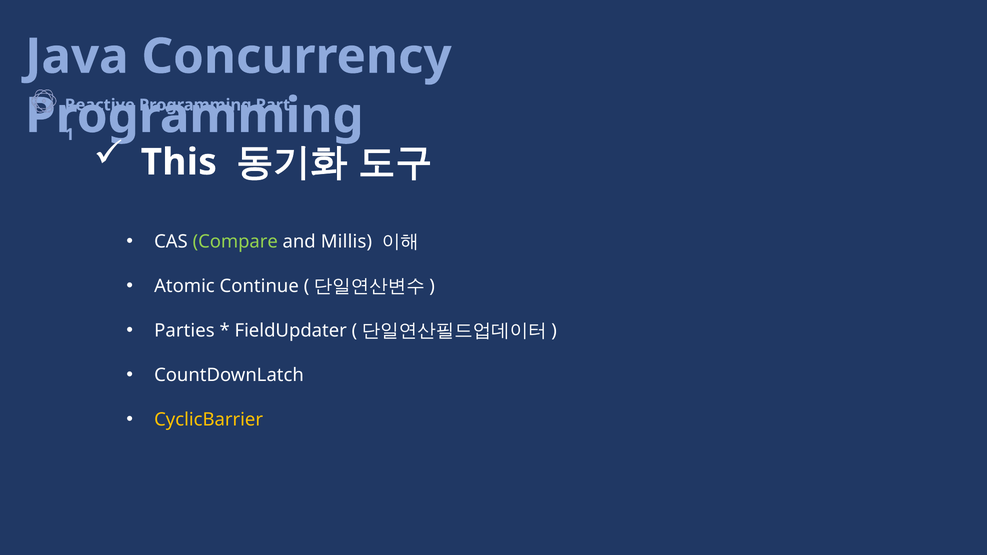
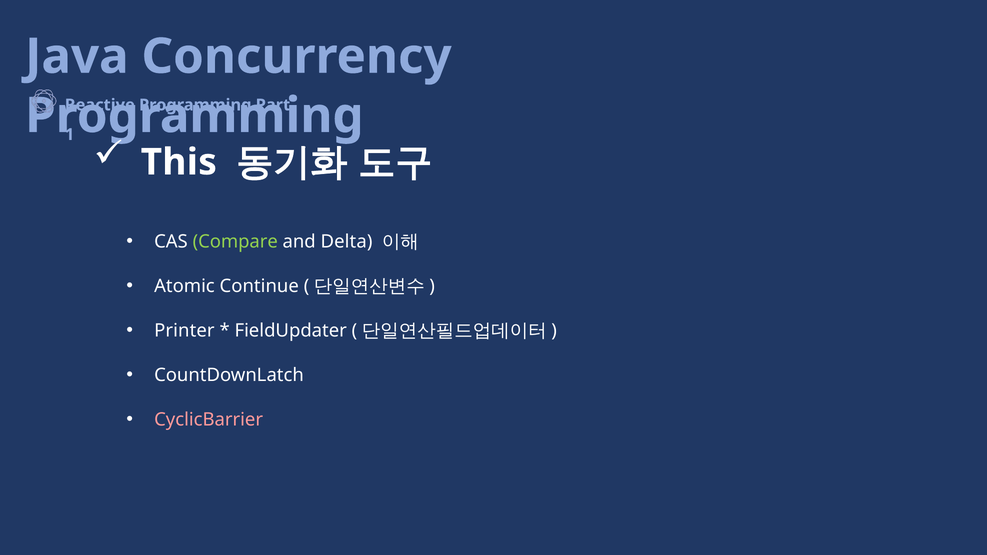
Millis: Millis -> Delta
Parties: Parties -> Printer
CyclicBarrier colour: yellow -> pink
